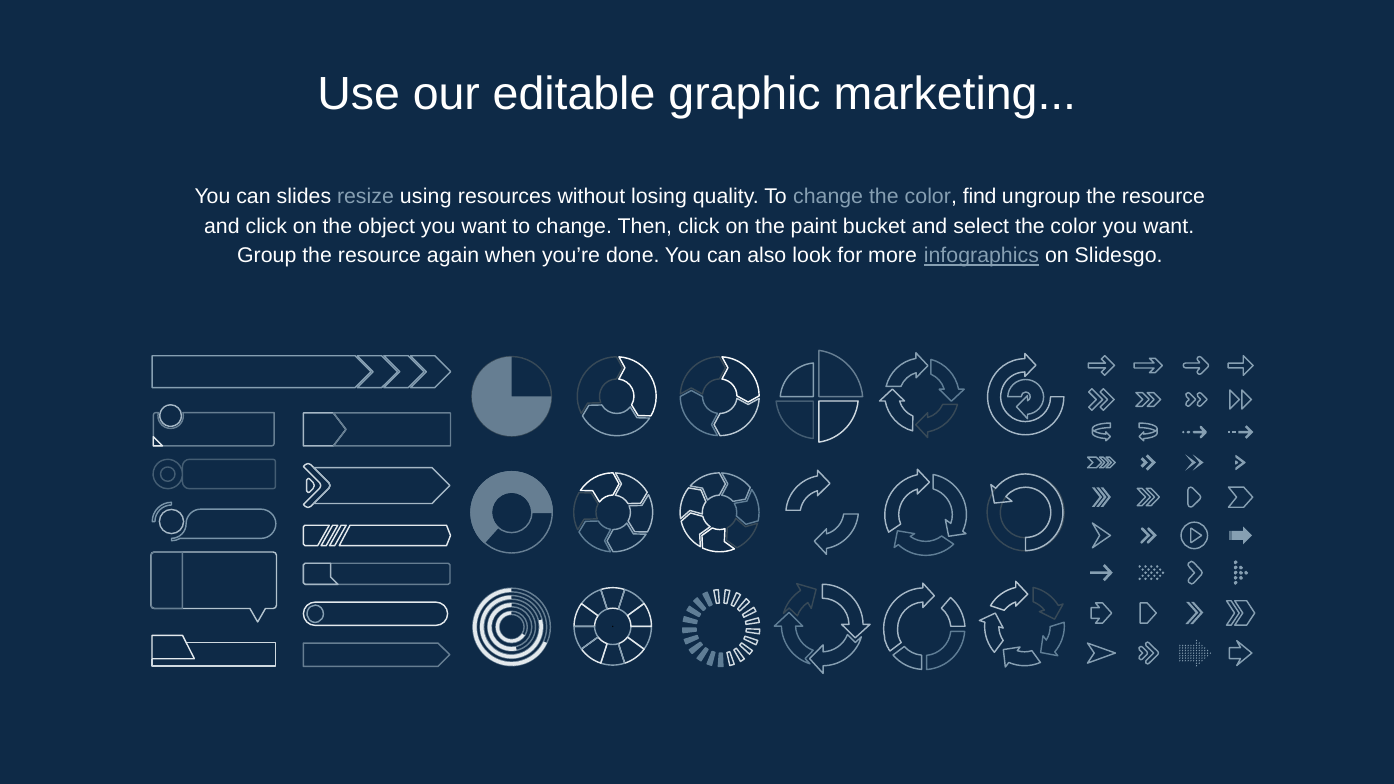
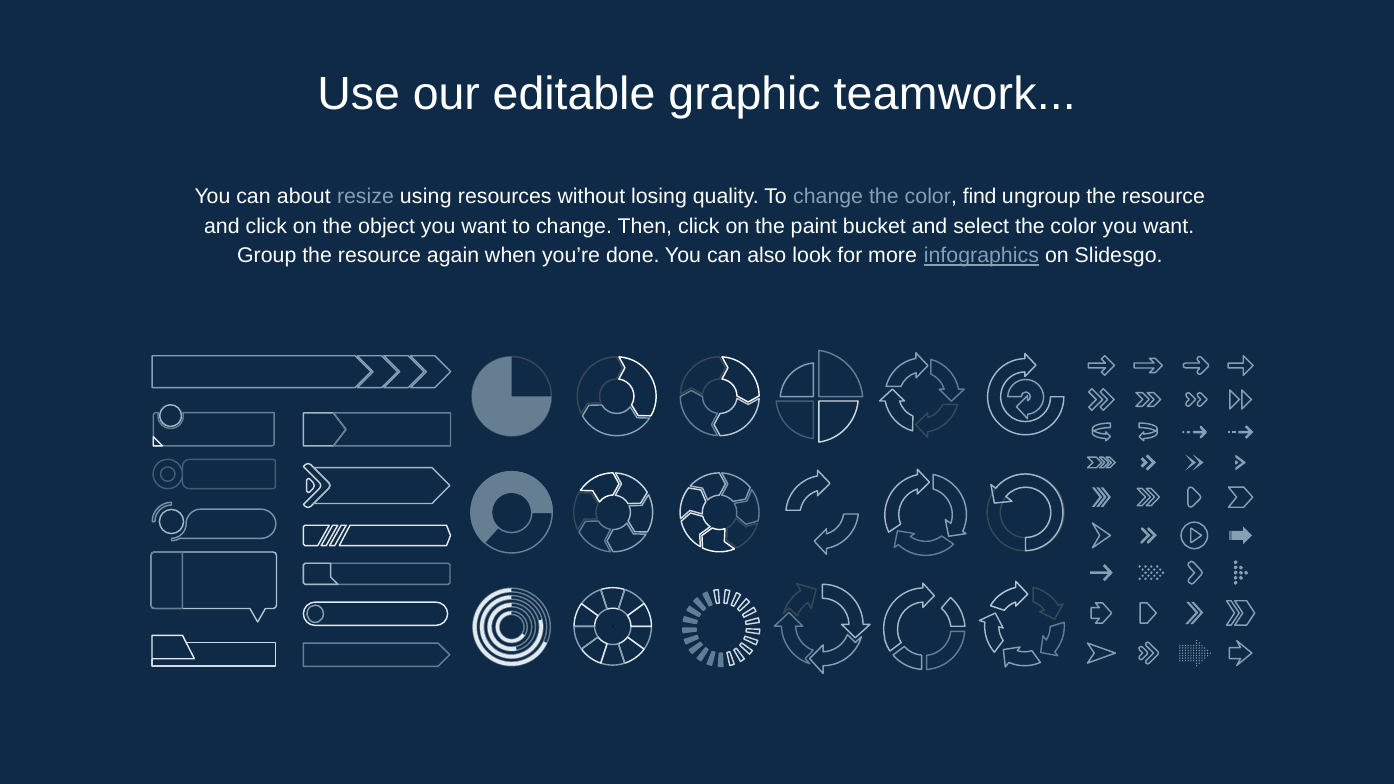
marketing: marketing -> teamwork
slides: slides -> about
